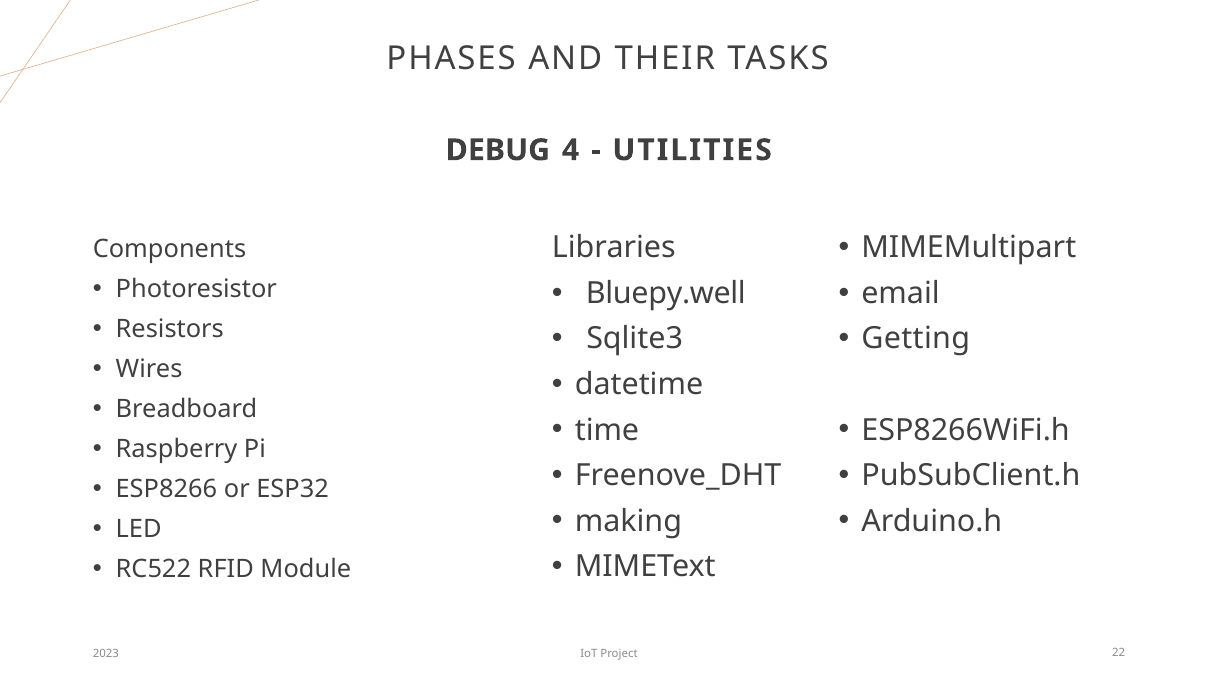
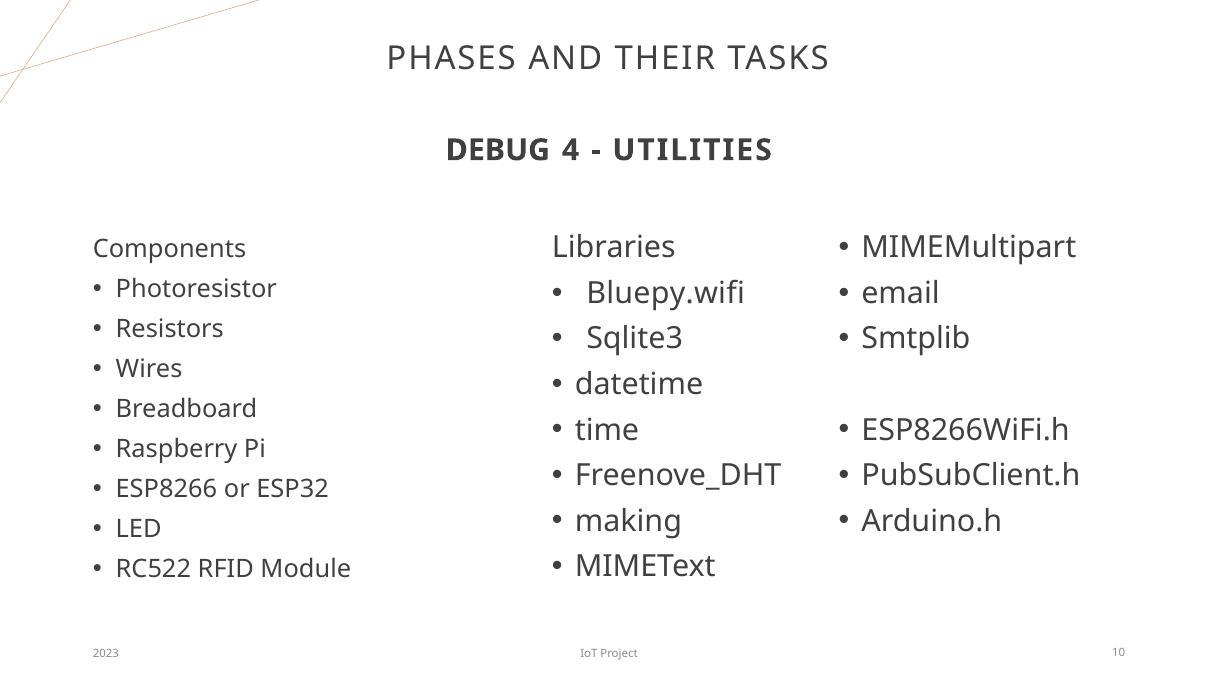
Bluepy.well: Bluepy.well -> Bluepy.wifi
Getting: Getting -> Smtplib
22: 22 -> 10
